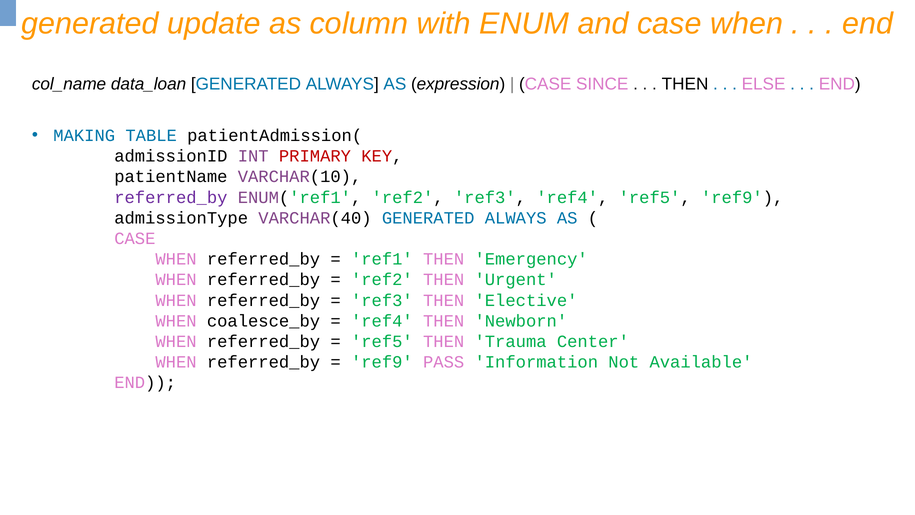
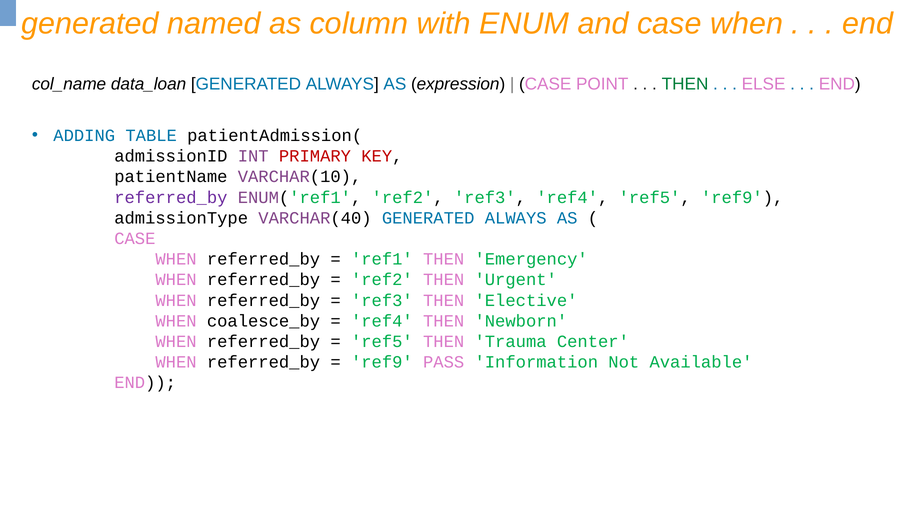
update: update -> named
SINCE: SINCE -> POINT
THEN at (685, 84) colour: black -> green
MAKING: MAKING -> ADDING
